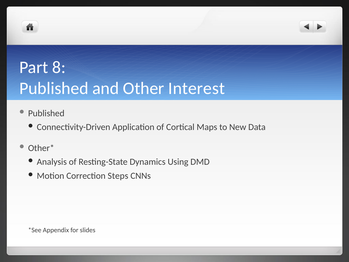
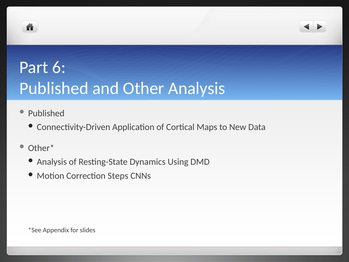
8: 8 -> 6
Other Interest: Interest -> Analysis
